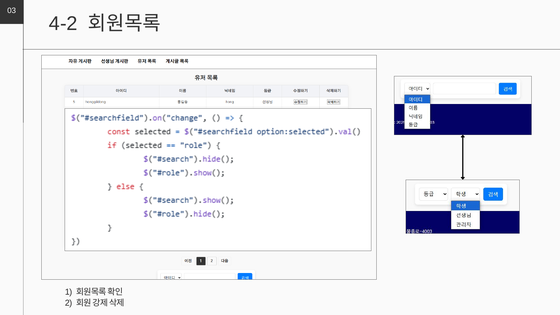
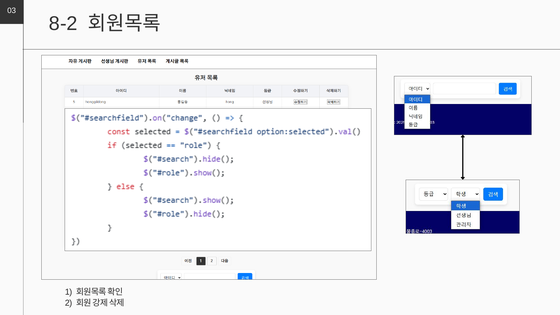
4-2: 4-2 -> 8-2
